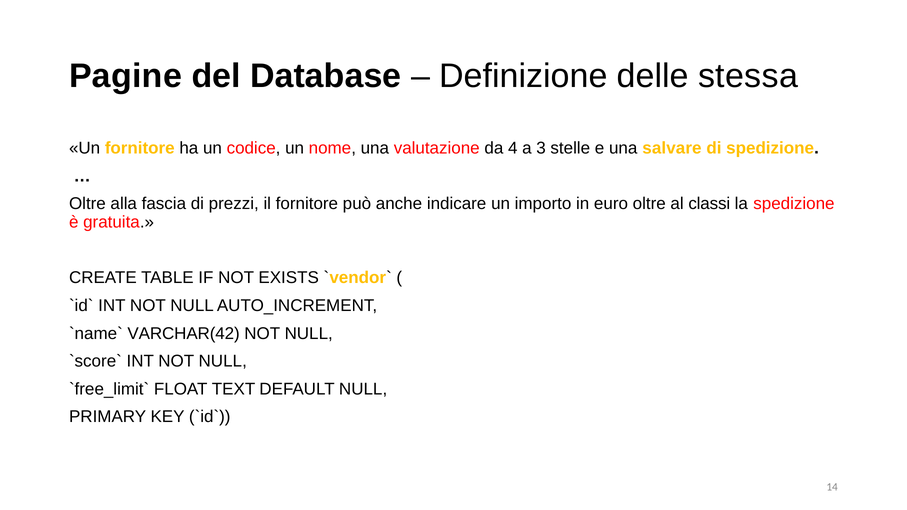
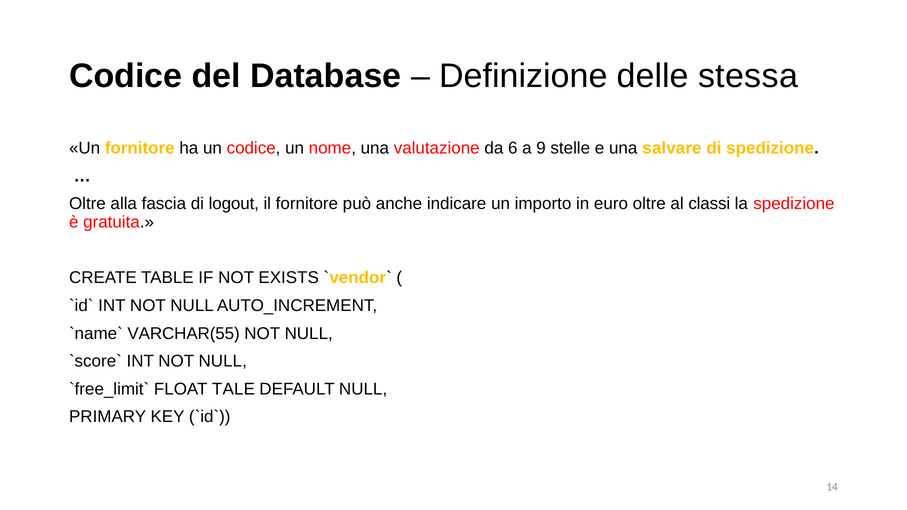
Pagine at (125, 76): Pagine -> Codice
4: 4 -> 6
3: 3 -> 9
prezzi: prezzi -> logout
VARCHAR(42: VARCHAR(42 -> VARCHAR(55
TEXT: TEXT -> TALE
